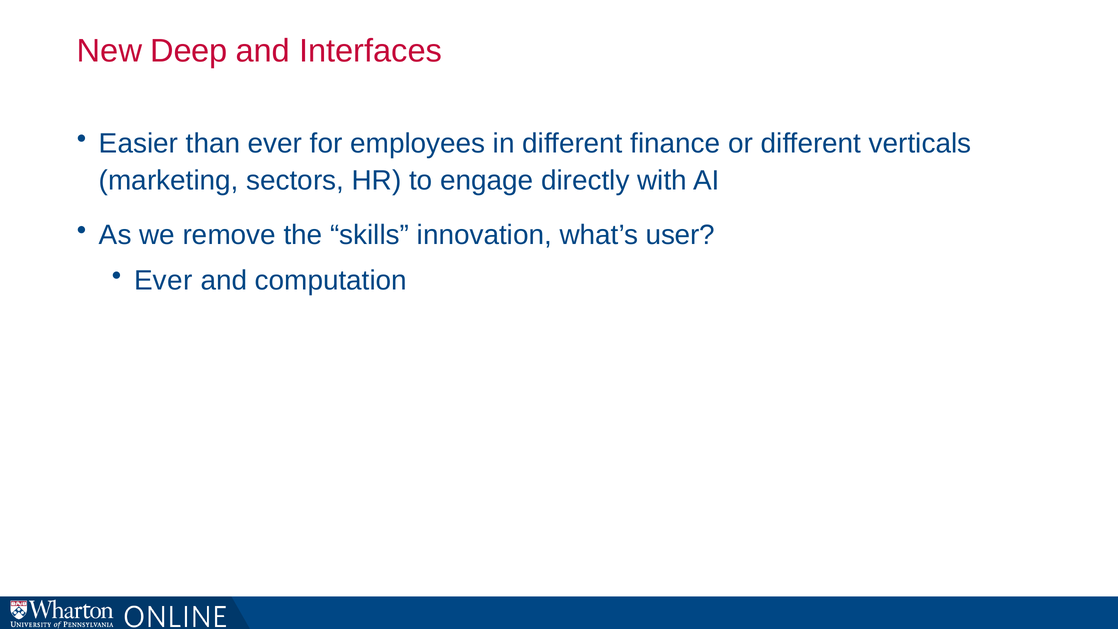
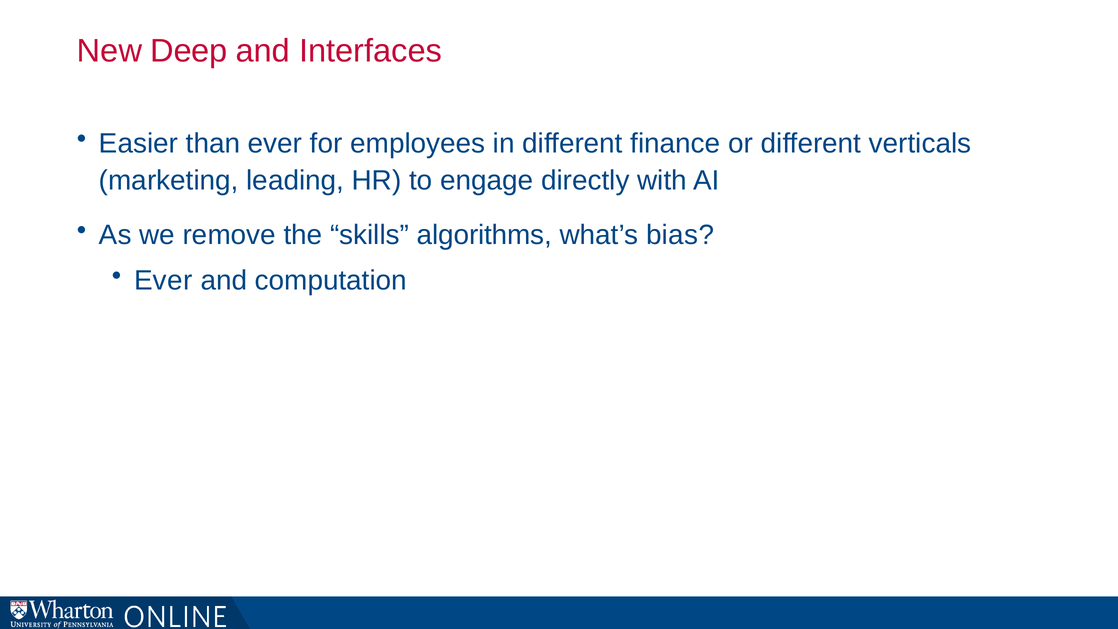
sectors: sectors -> leading
innovation: innovation -> algorithms
user: user -> bias
